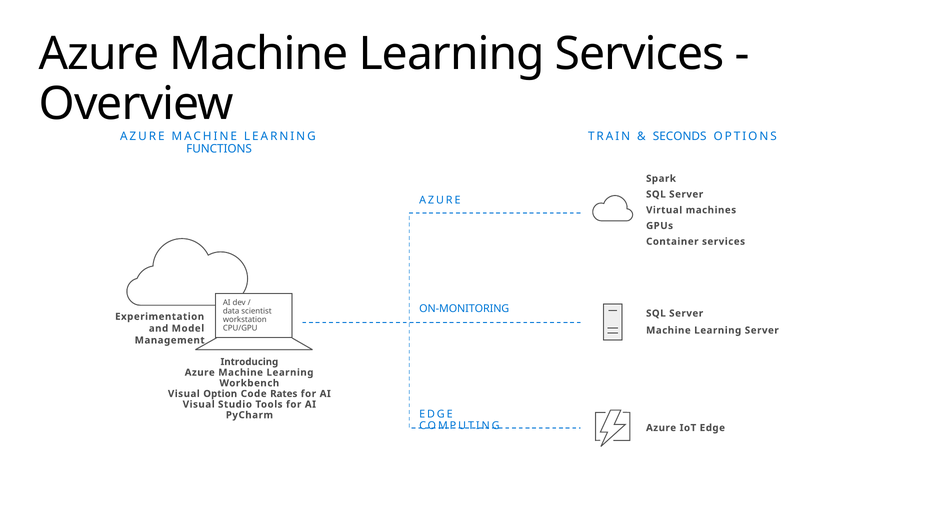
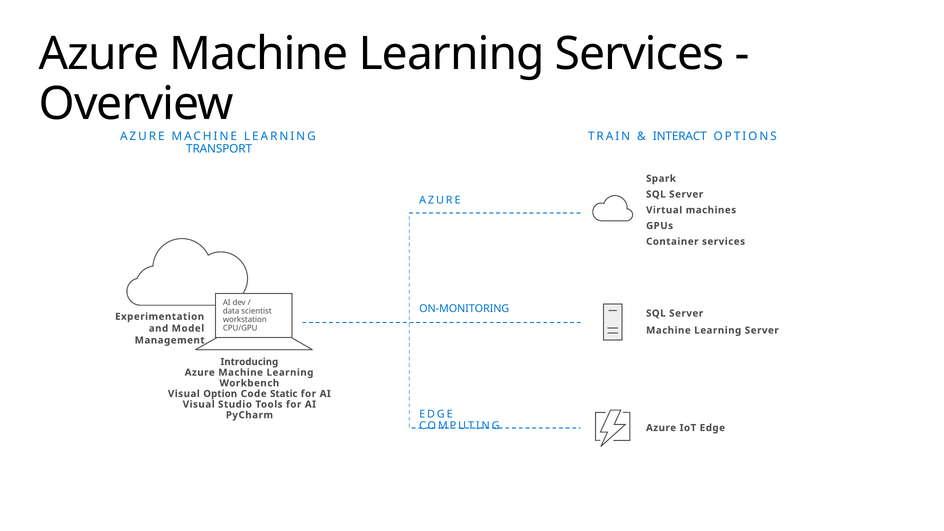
SECONDS: SECONDS -> INTERACT
FUNCTIONS: FUNCTIONS -> TRANSPORT
Rates: Rates -> Static
